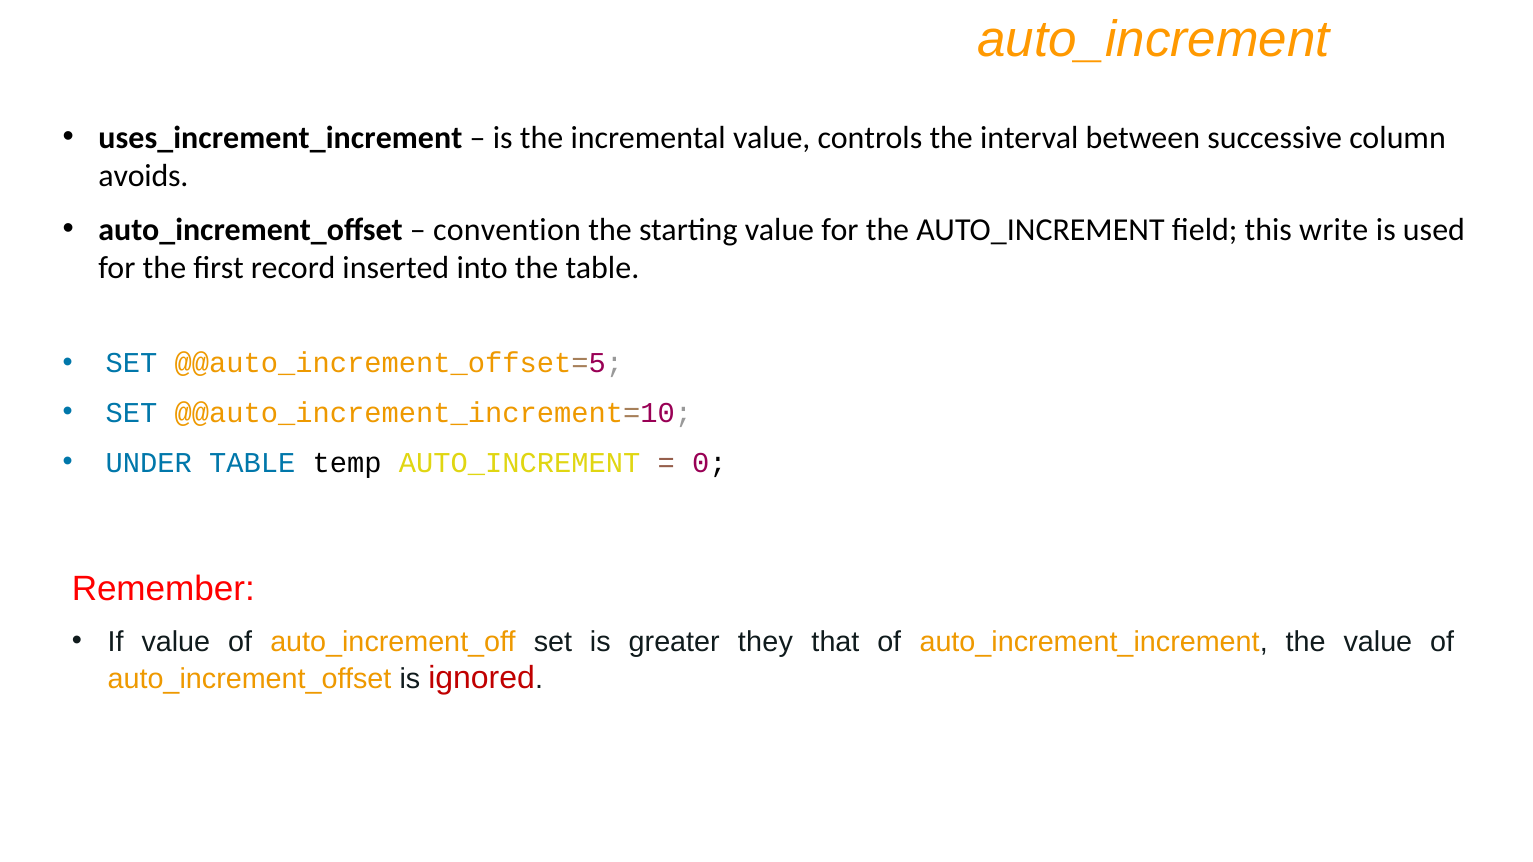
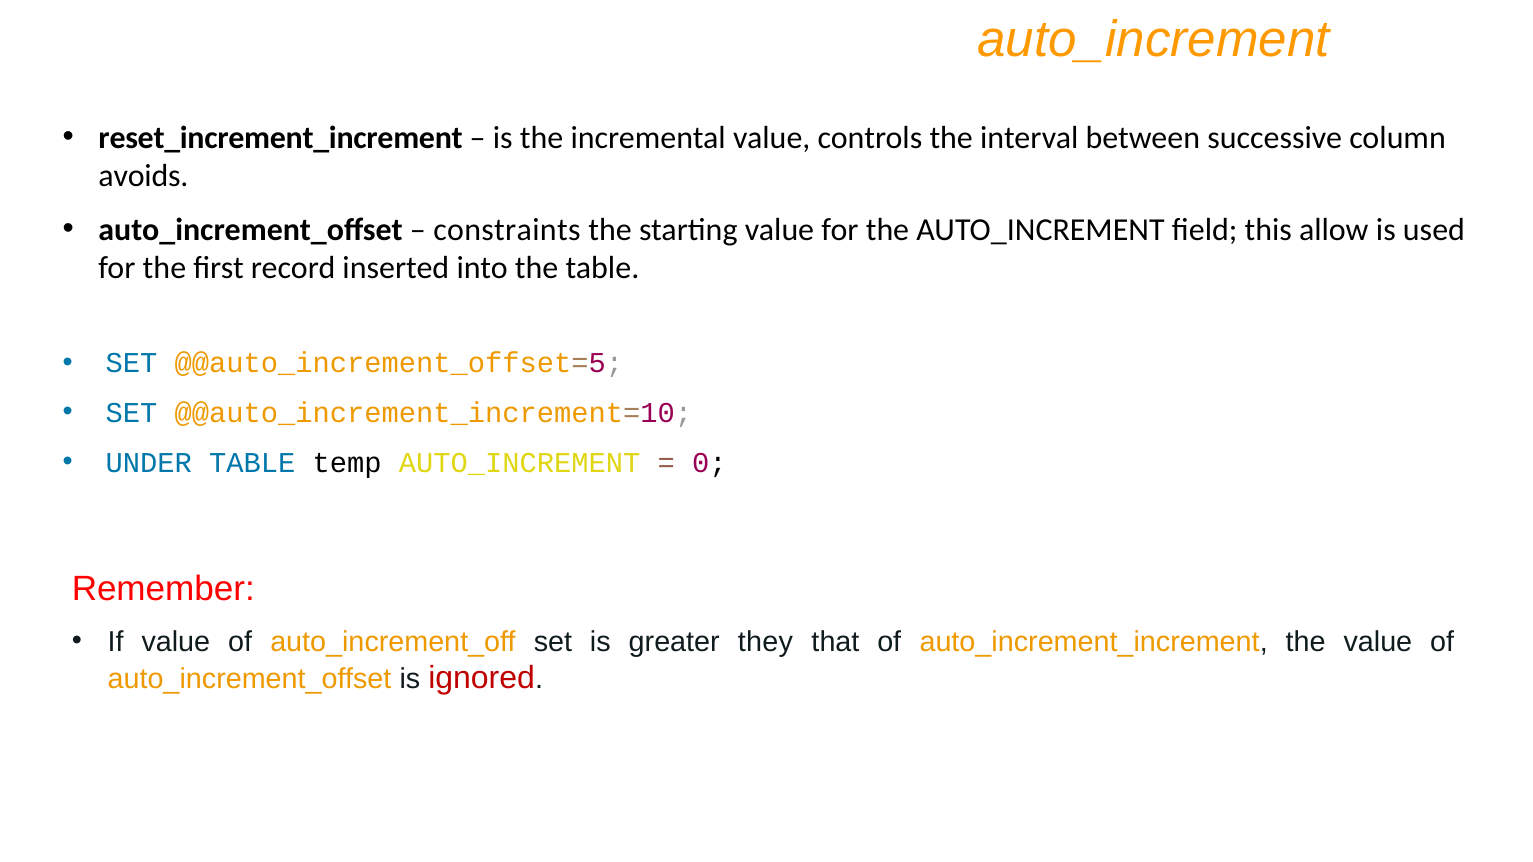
uses_increment_increment: uses_increment_increment -> reset_increment_increment
convention: convention -> constraints
write: write -> allow
